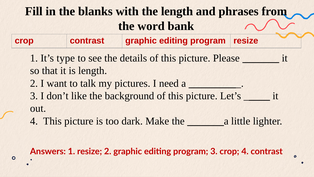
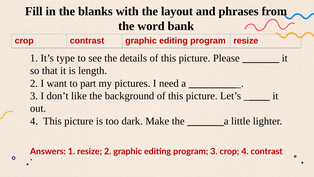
the length: length -> layout
talk: talk -> part
